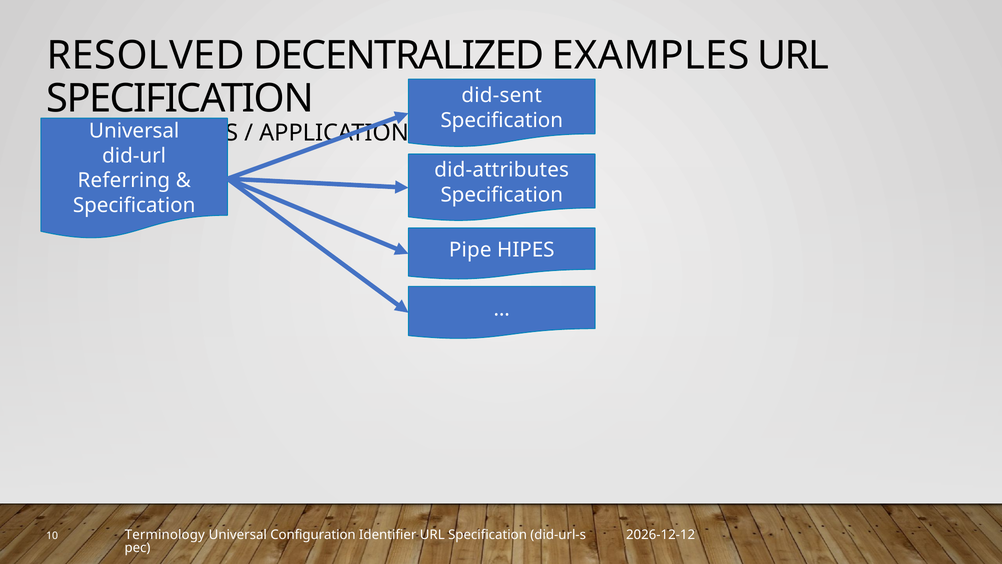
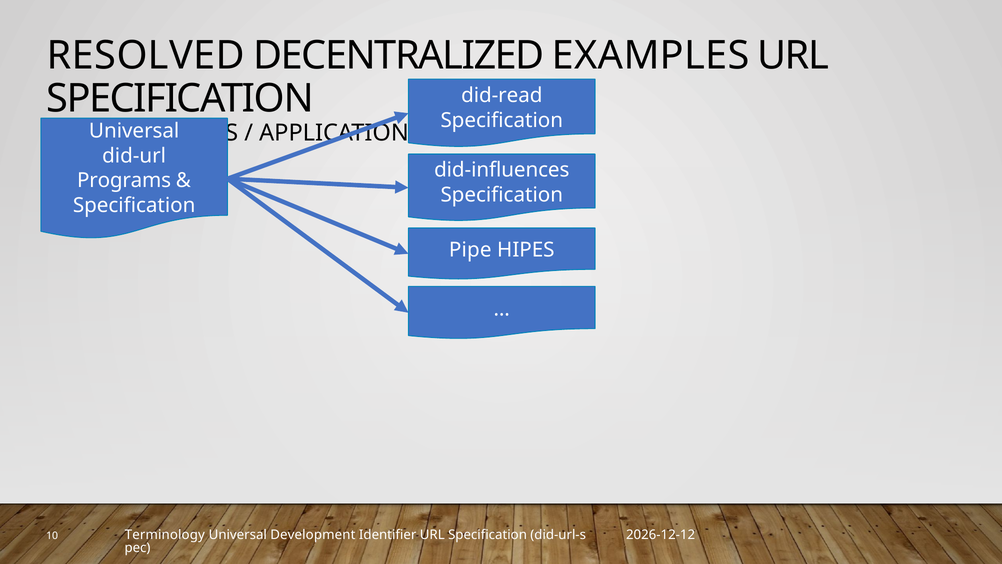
did-sent: did-sent -> did-read
did-attributes: did-attributes -> did-influences
Referring: Referring -> Programs
Configuration: Configuration -> Development
